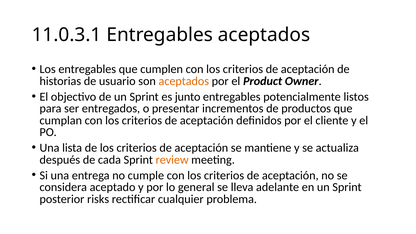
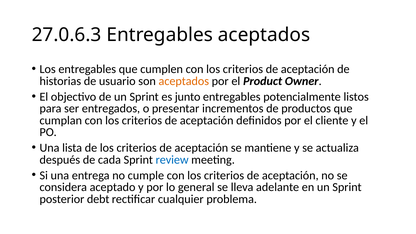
11.0.3.1: 11.0.3.1 -> 27.0.6.3
review colour: orange -> blue
risks: risks -> debt
